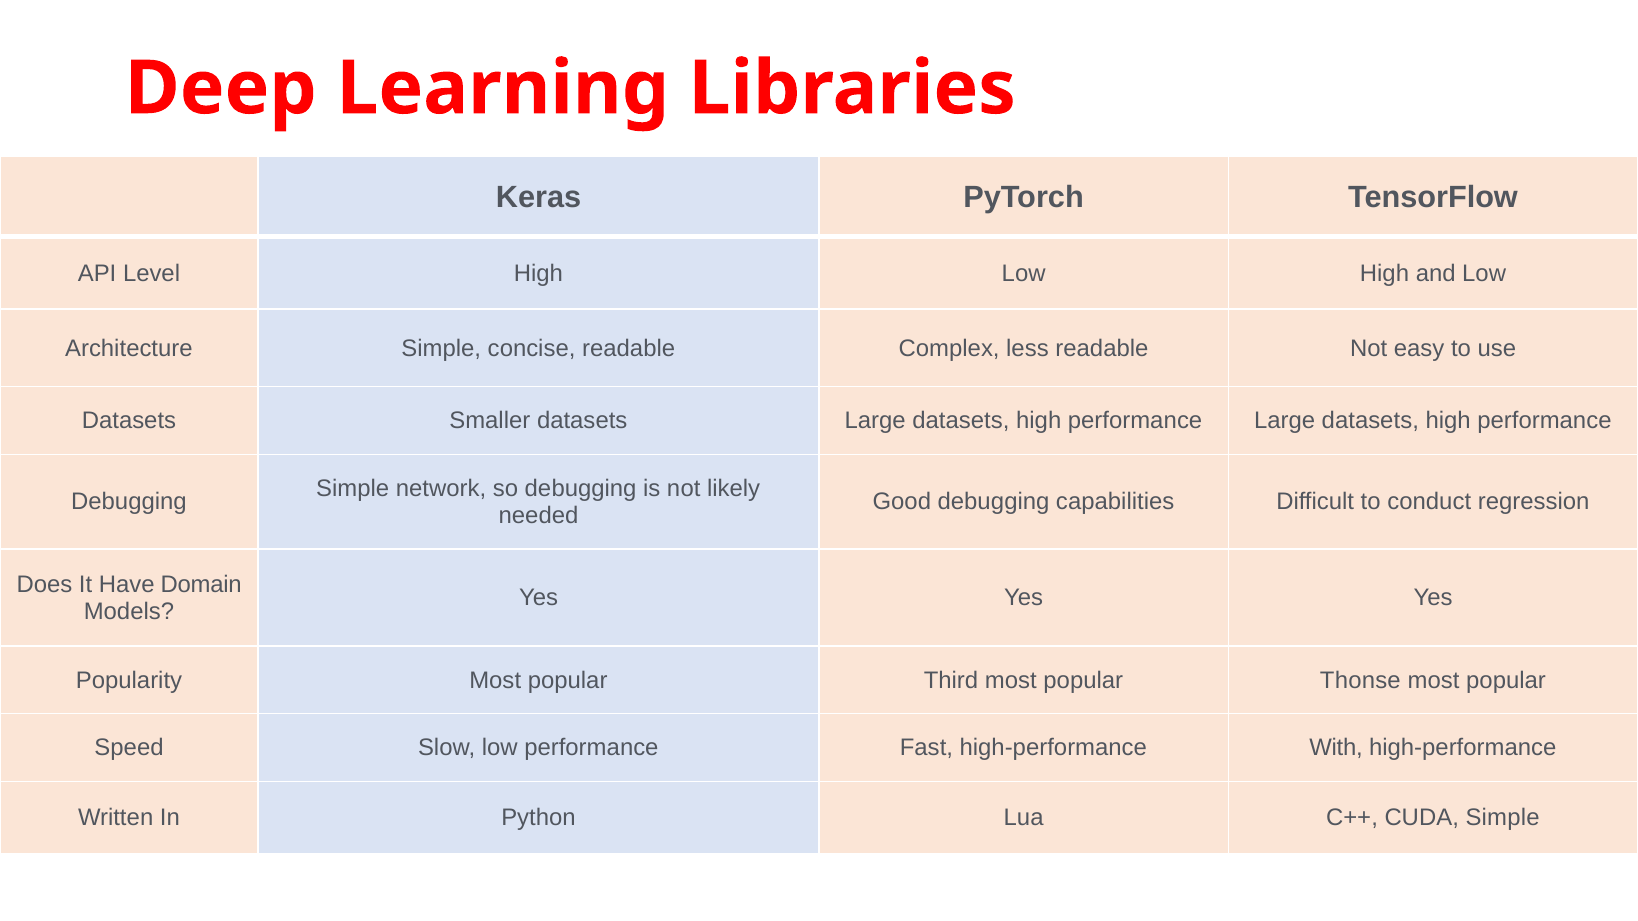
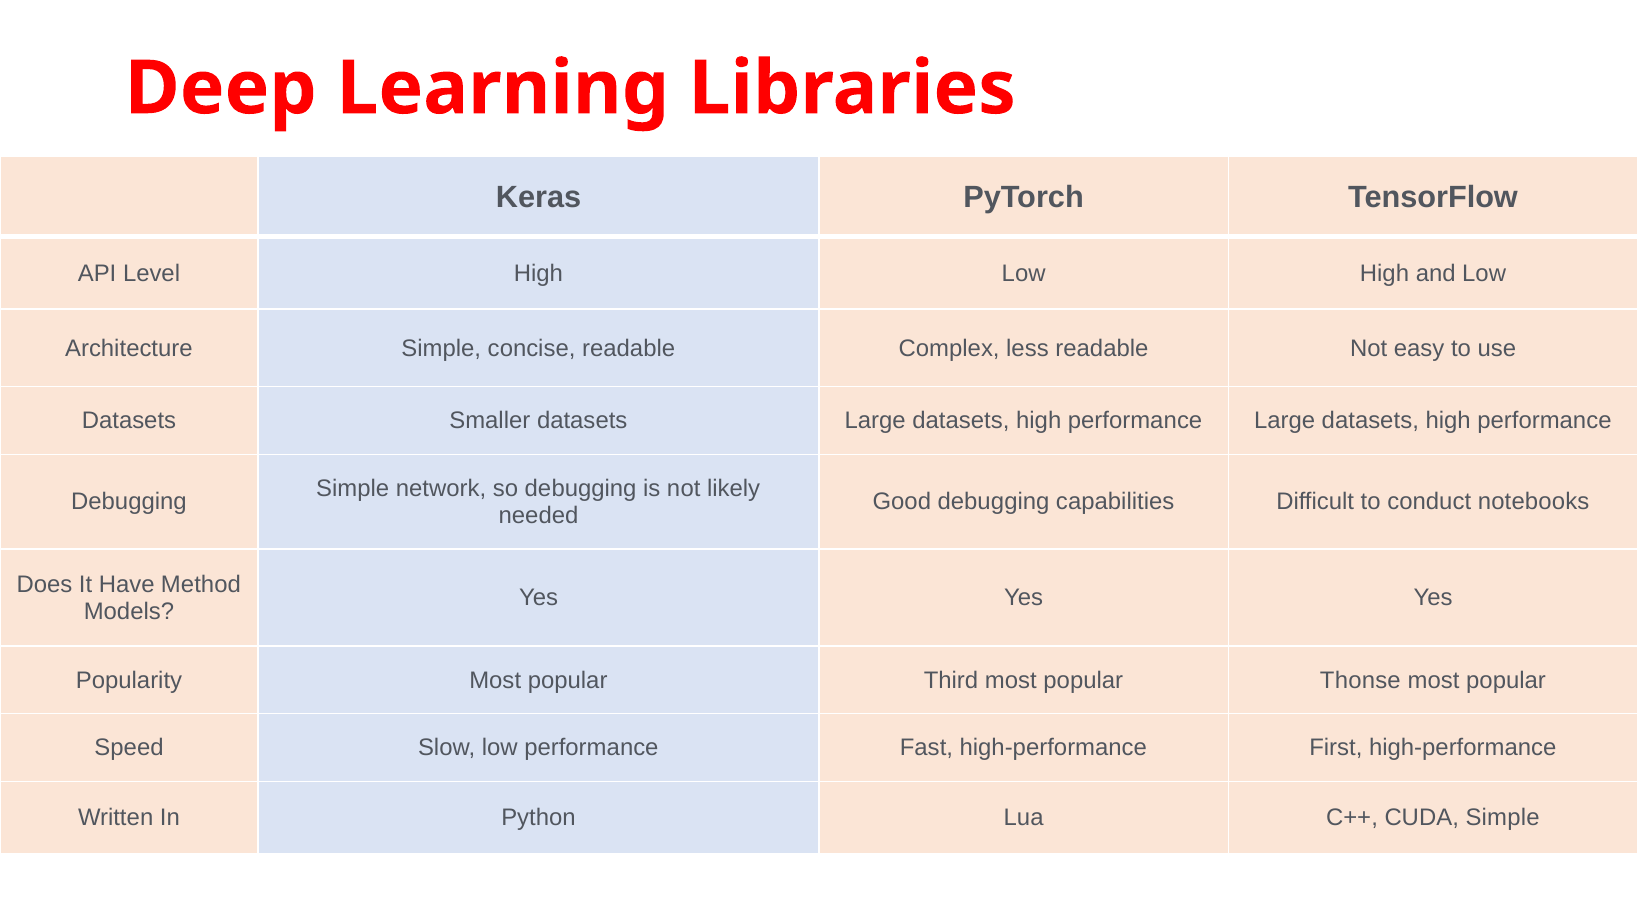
regression: regression -> notebooks
Domain: Domain -> Method
With: With -> First
